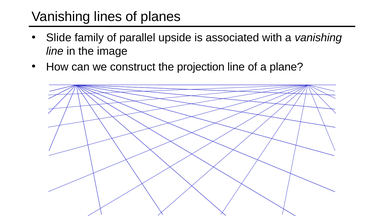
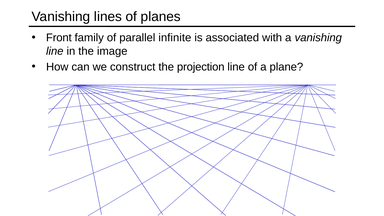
Slide: Slide -> Front
upside: upside -> infinite
